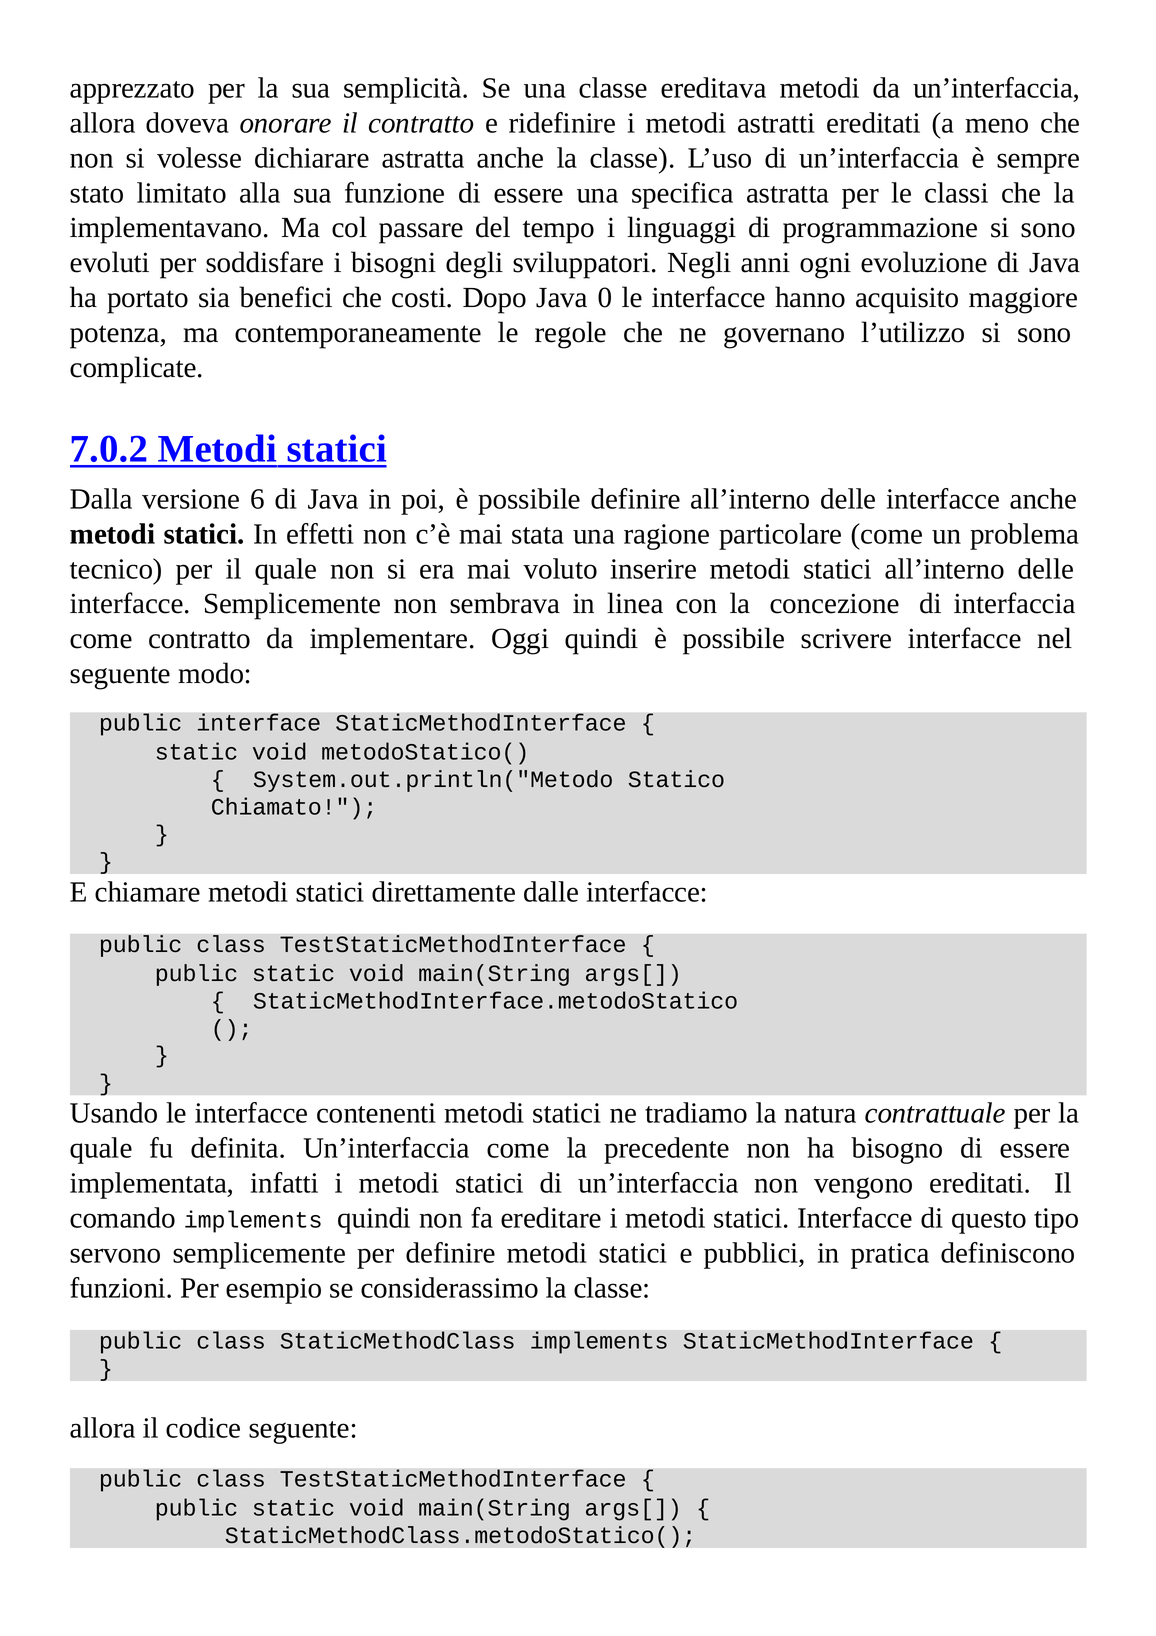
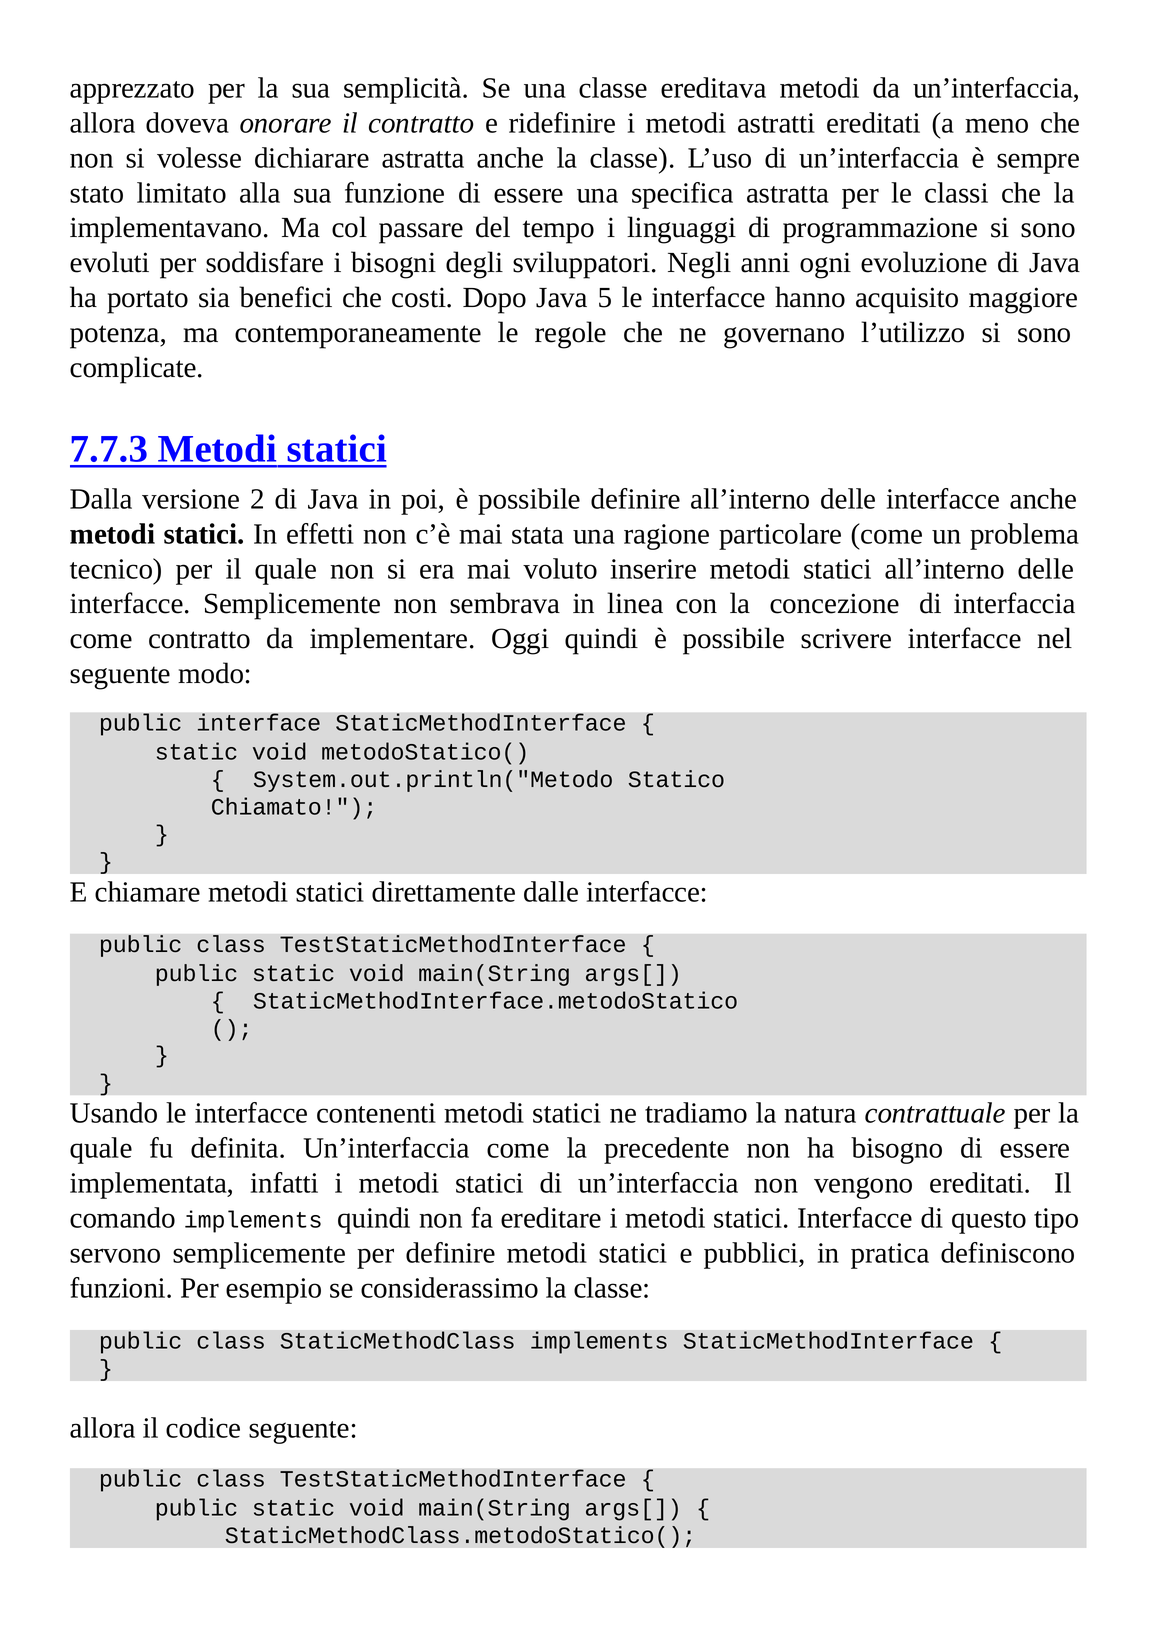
0: 0 -> 5
7.0.2: 7.0.2 -> 7.7.3
6: 6 -> 2
